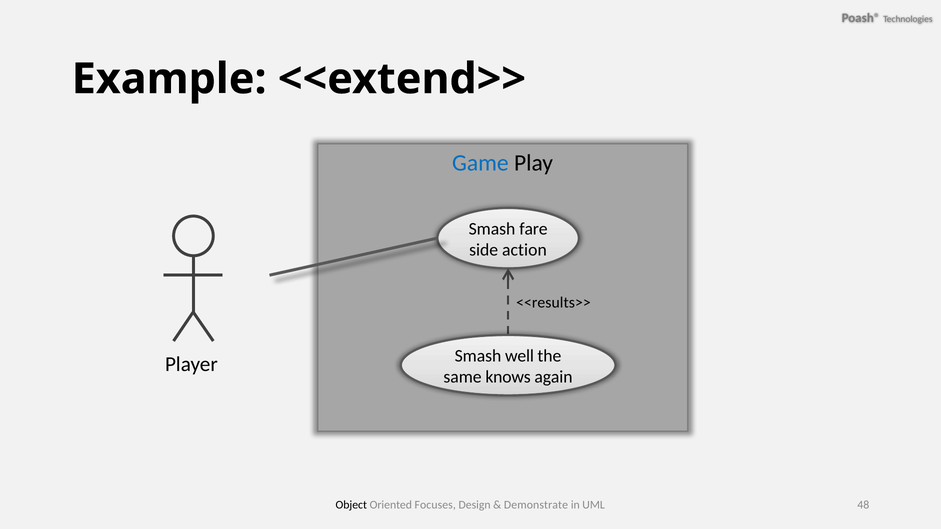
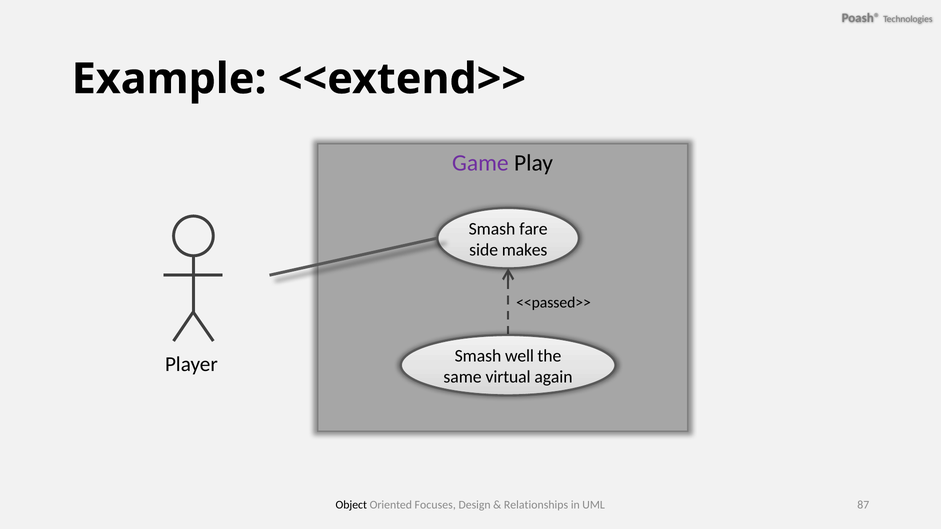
Game colour: blue -> purple
action: action -> makes
<<results>>: <<results>> -> <<passed>>
knows: knows -> virtual
Demonstrate: Demonstrate -> Relationships
48: 48 -> 87
